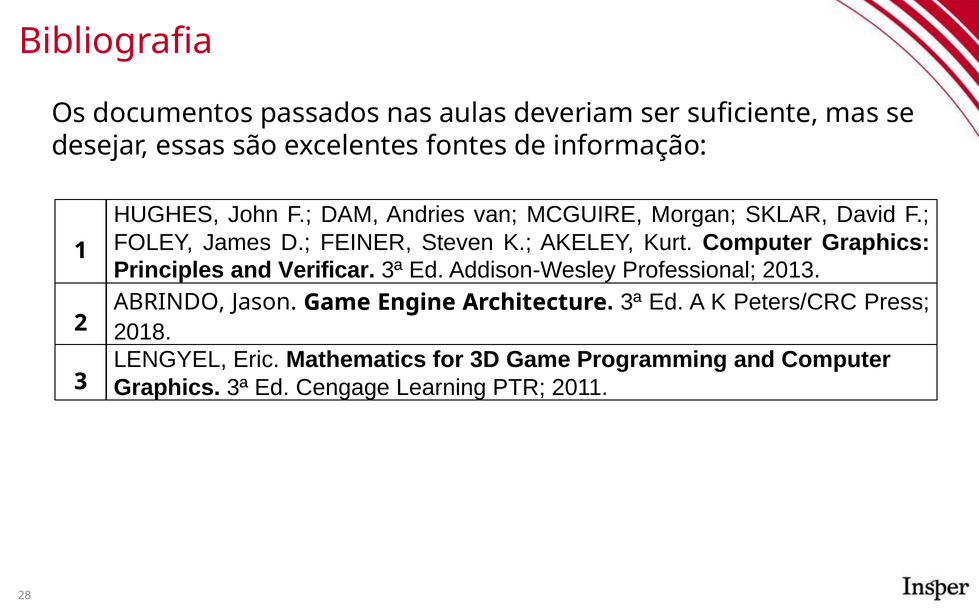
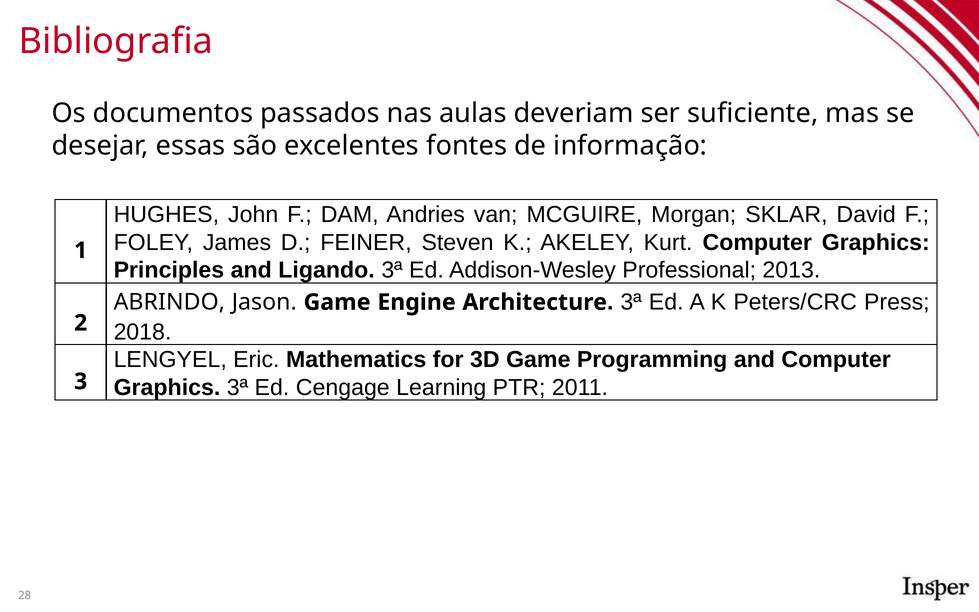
Verificar: Verificar -> Ligando
